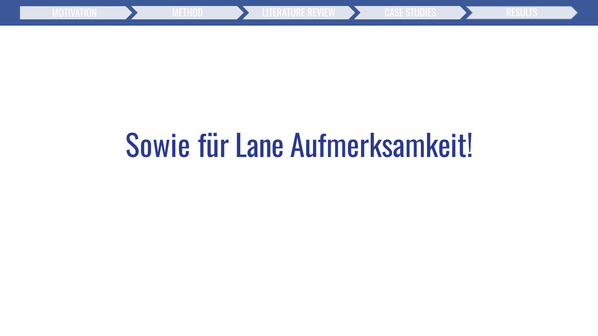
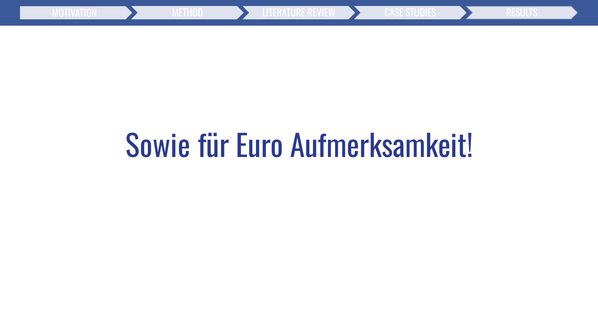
Lane: Lane -> Euro
